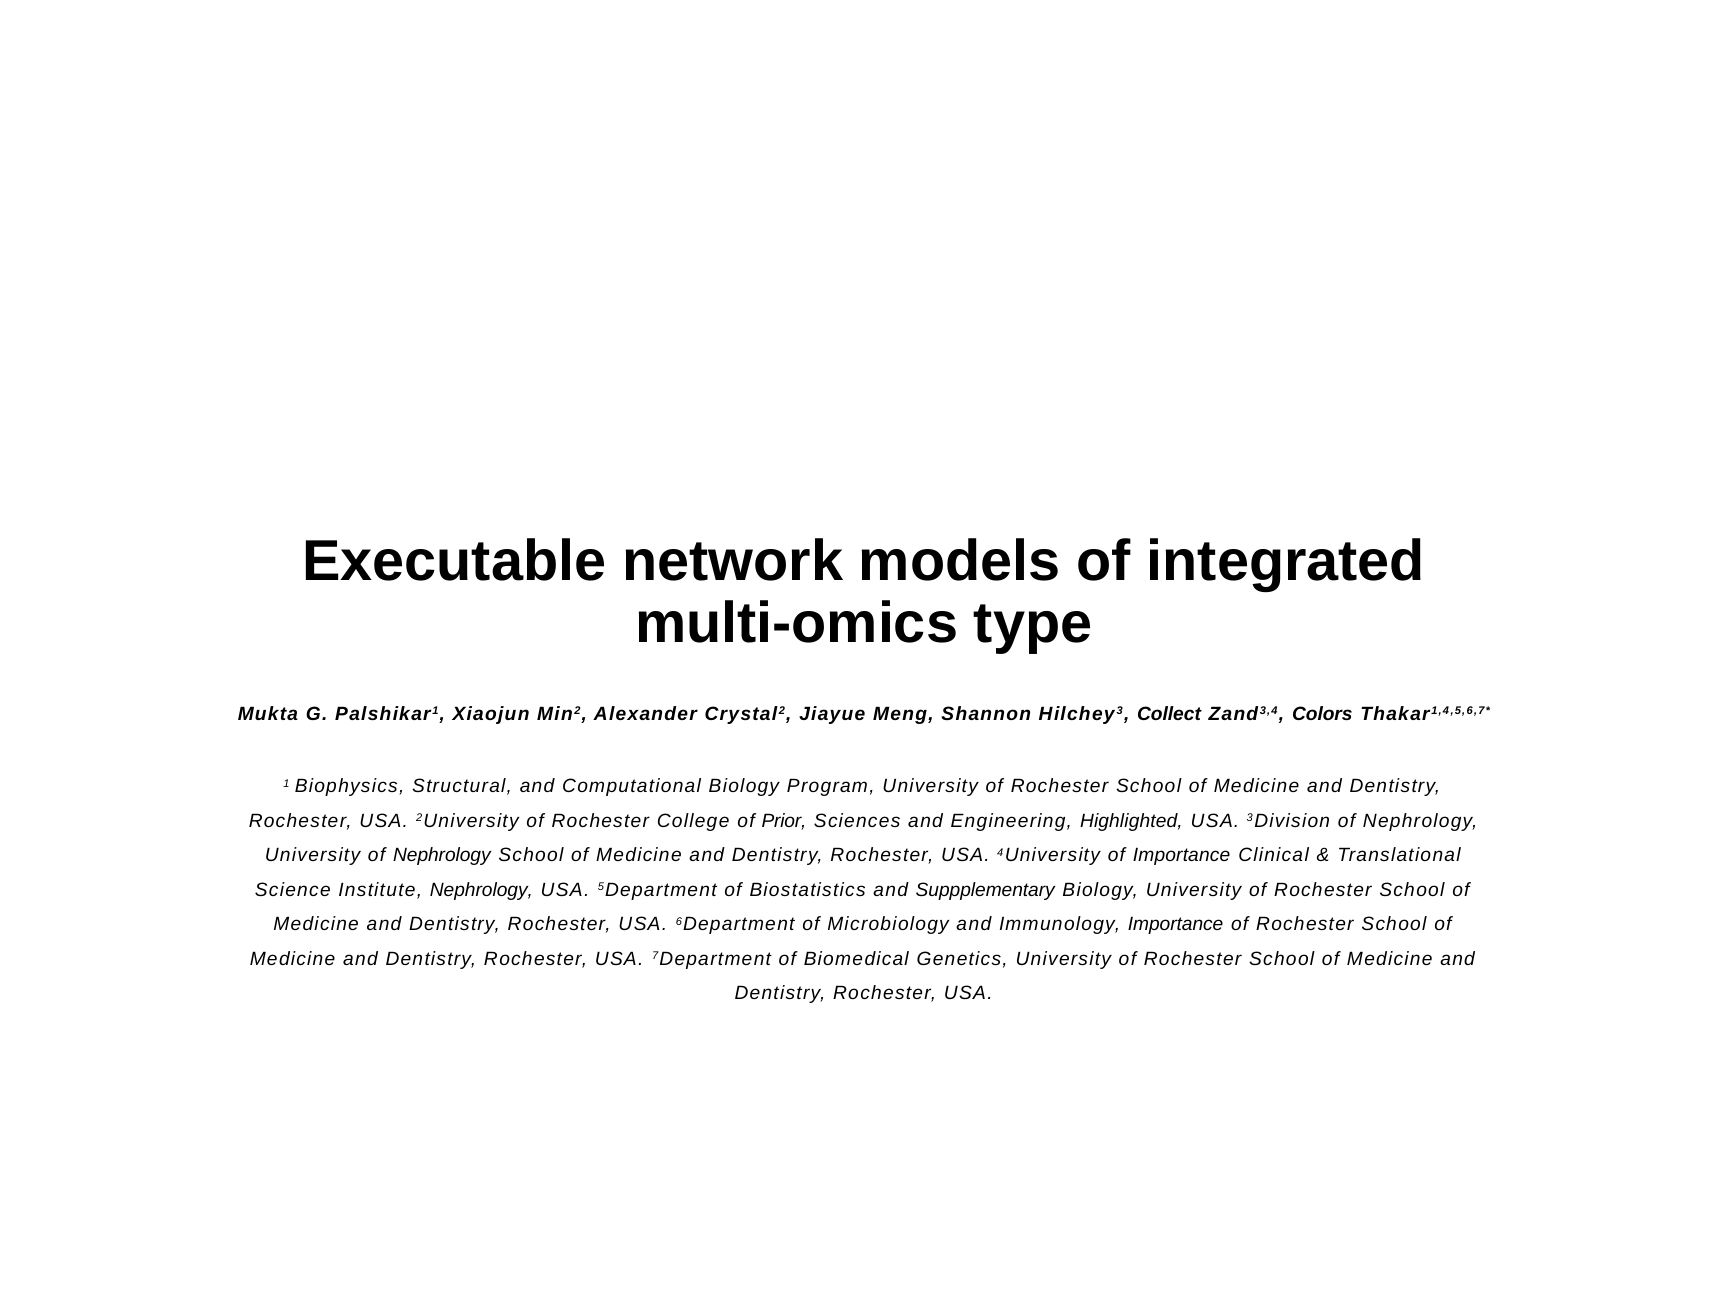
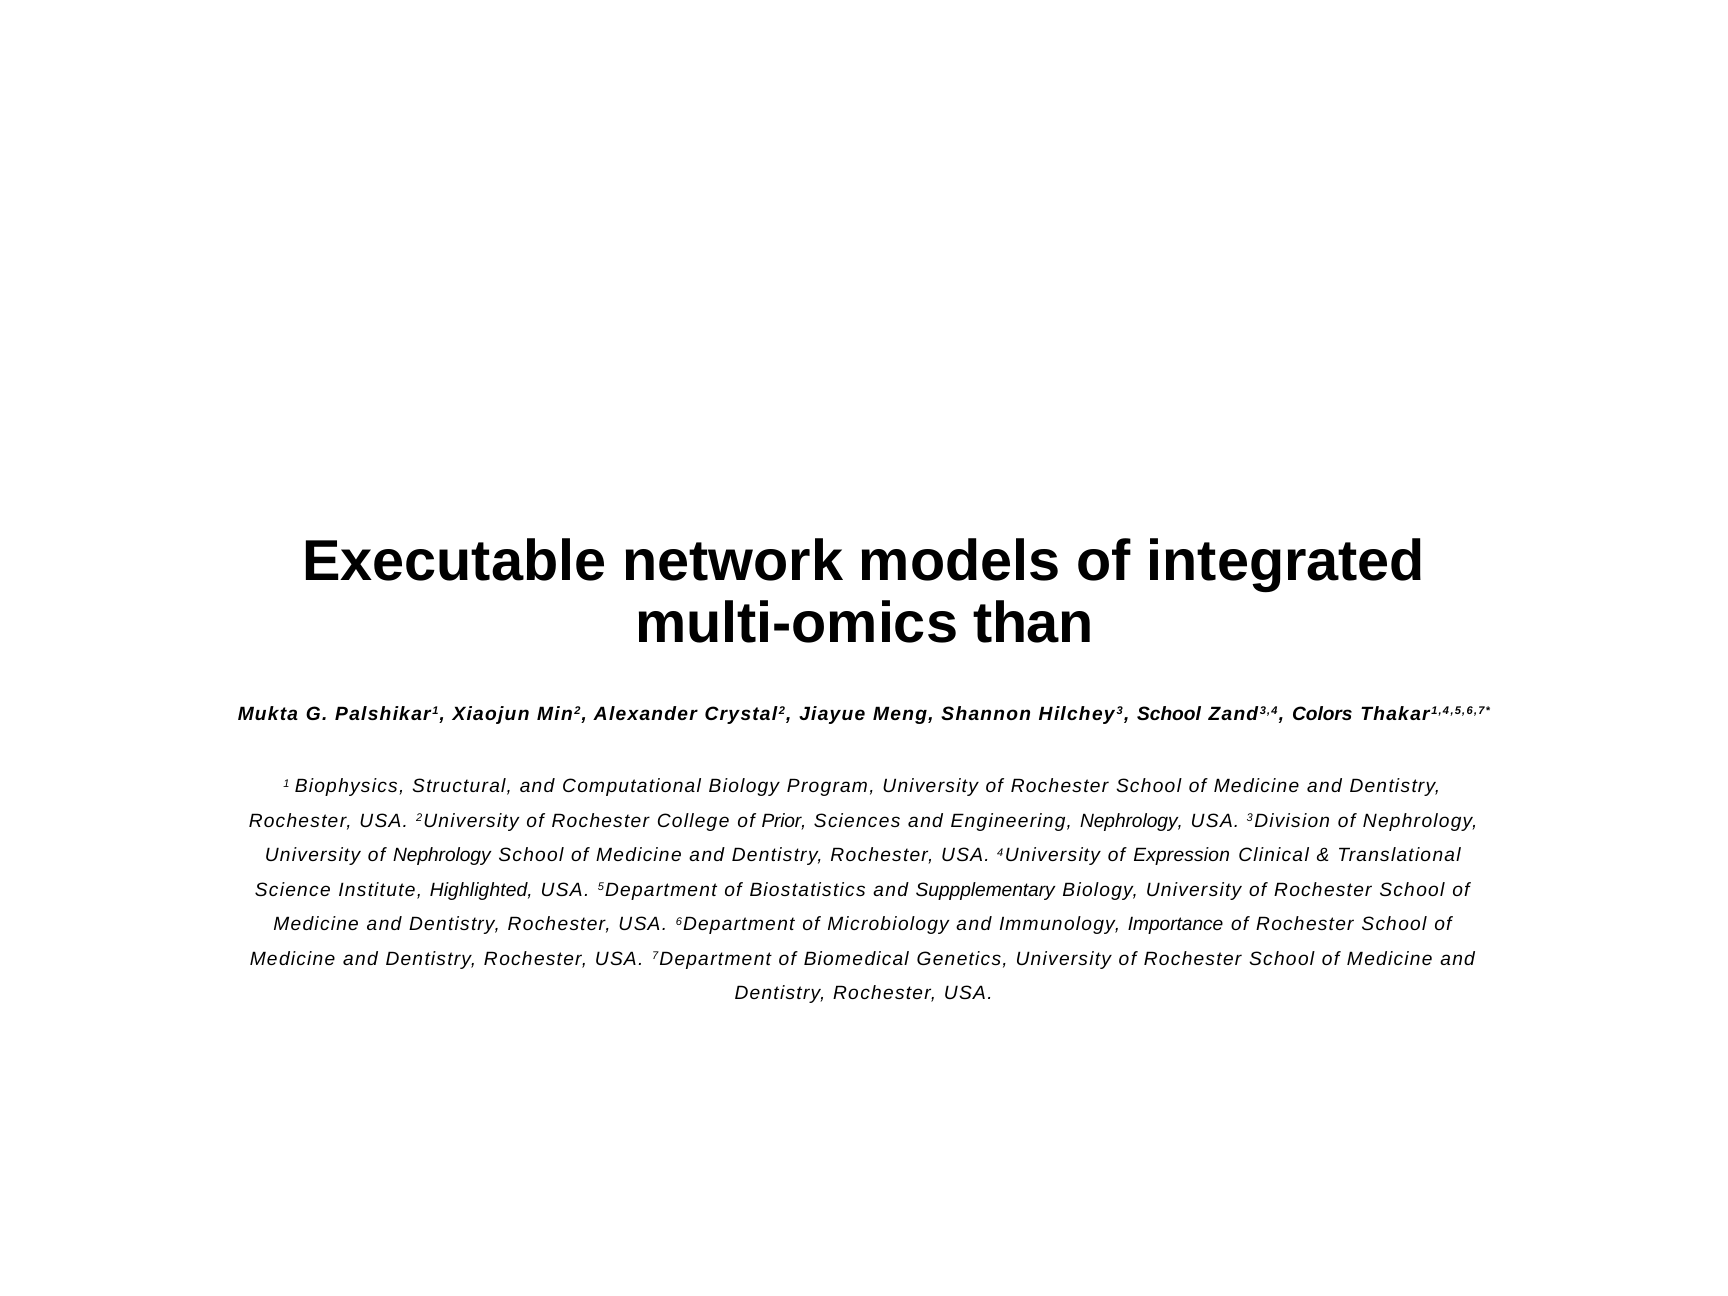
type: type -> than
Hilchey3 Collect: Collect -> School
Engineering Highlighted: Highlighted -> Nephrology
of Importance: Importance -> Expression
Institute Nephrology: Nephrology -> Highlighted
